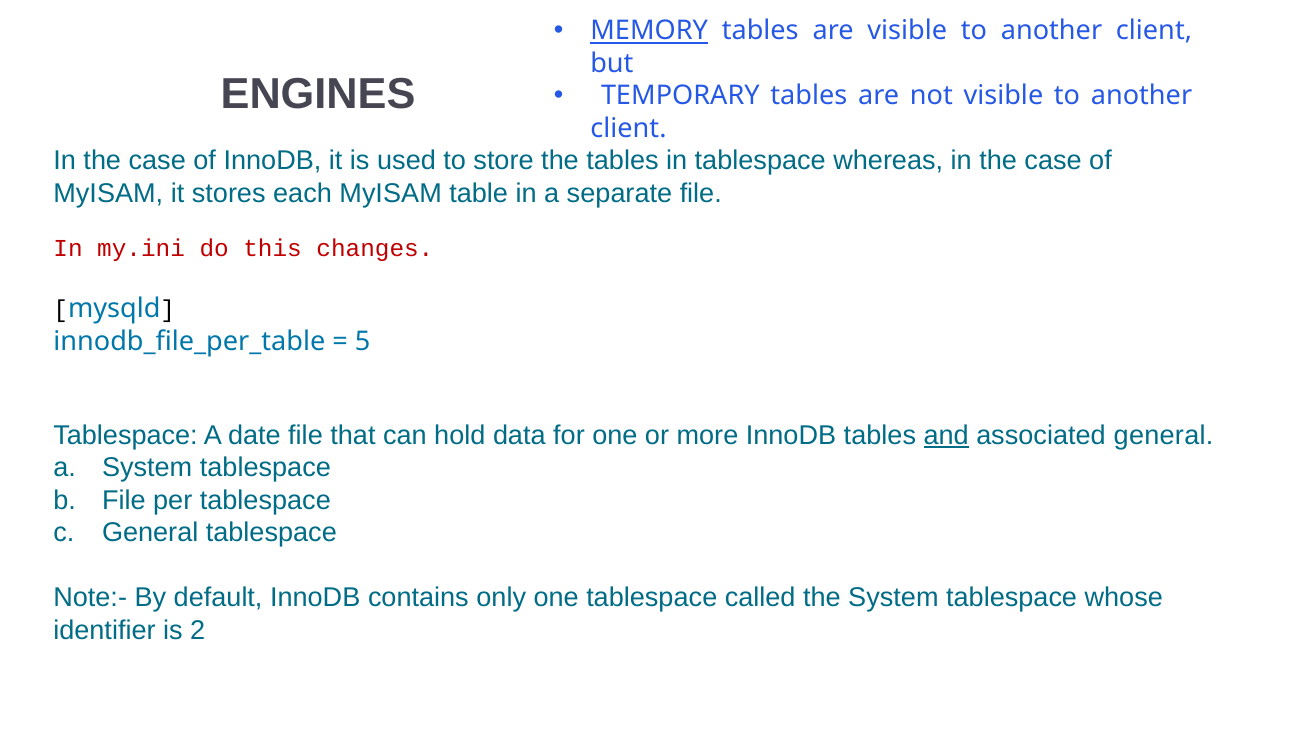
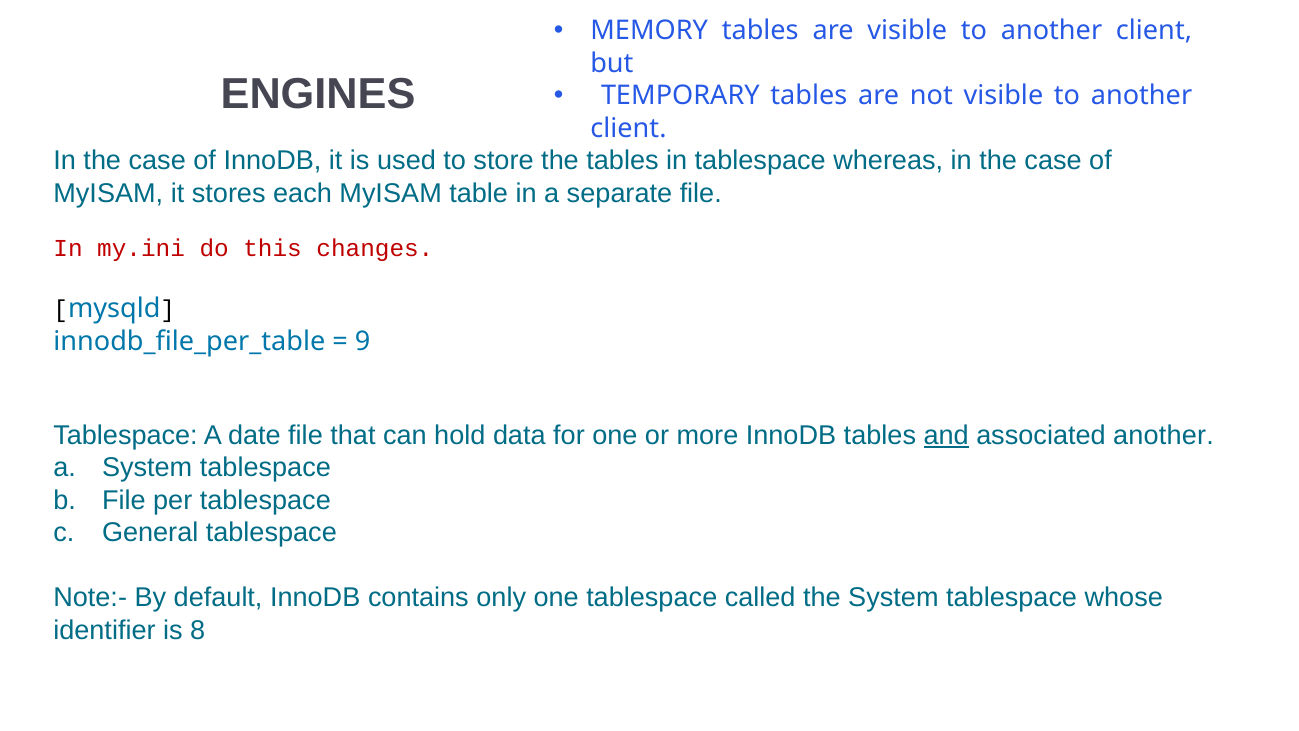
MEMORY underline: present -> none
5: 5 -> 9
associated general: general -> another
2: 2 -> 8
